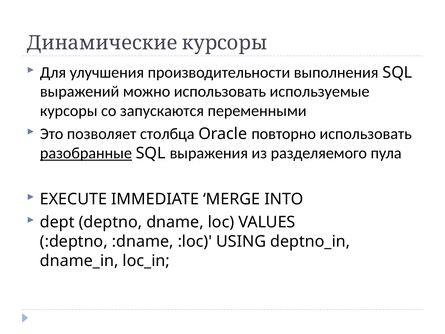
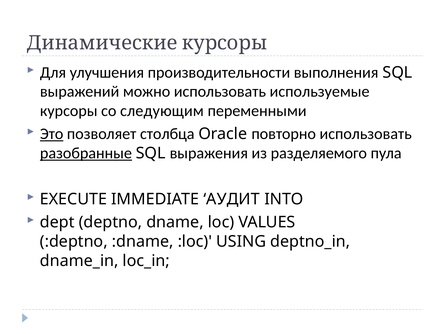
запускаются: запускаются -> следующим
Это underline: none -> present
MERGE: MERGE -> АУДИТ
